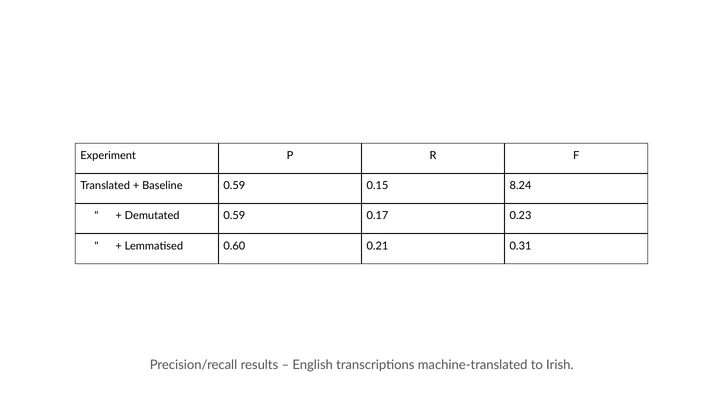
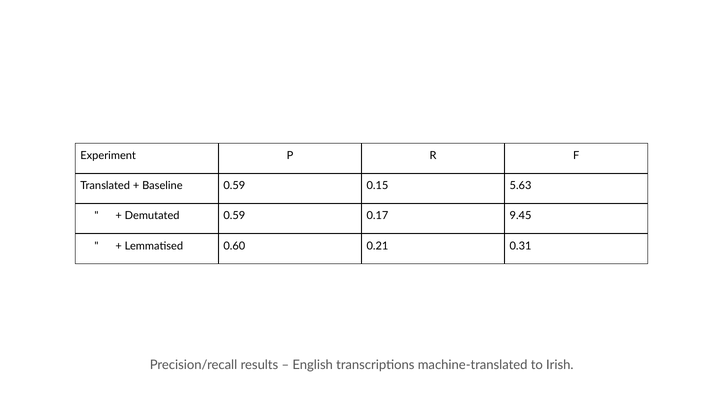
8.24: 8.24 -> 5.63
0.23: 0.23 -> 9.45
